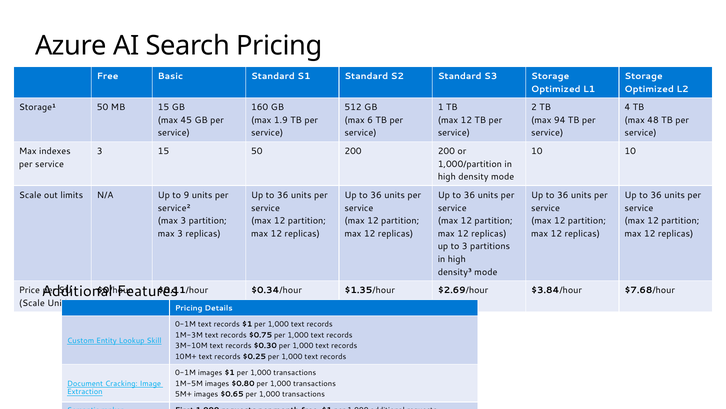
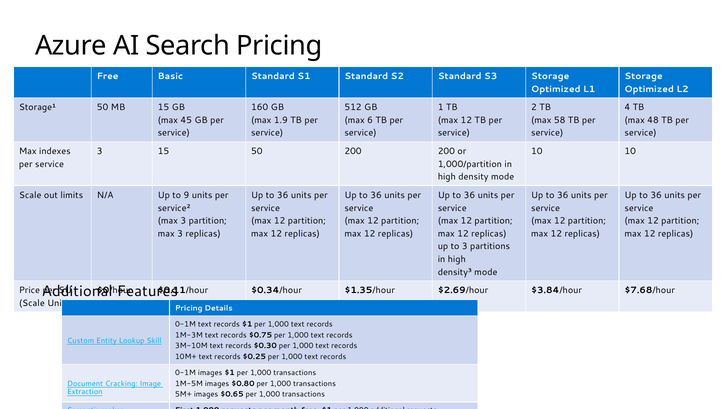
94: 94 -> 58
